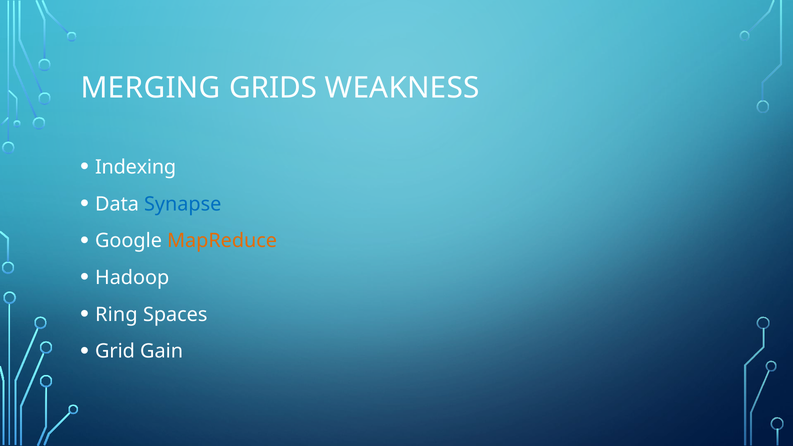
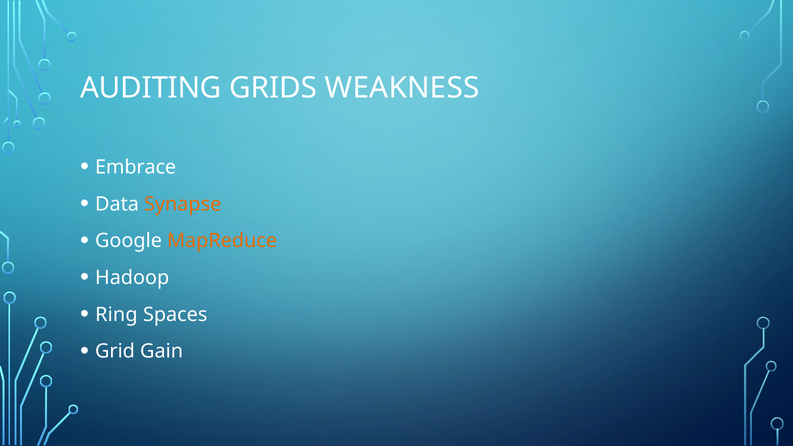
MERGING: MERGING -> AUDITING
Indexing: Indexing -> Embrace
Synapse colour: blue -> orange
